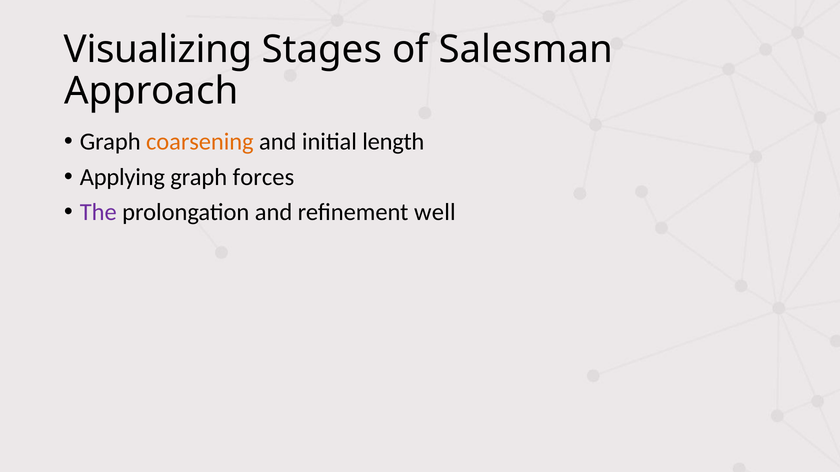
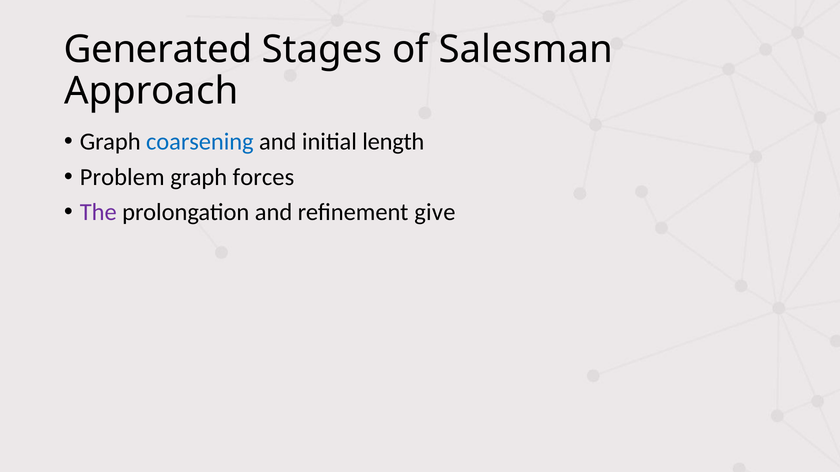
Visualizing: Visualizing -> Generated
coarsening colour: orange -> blue
Applying: Applying -> Problem
well: well -> give
